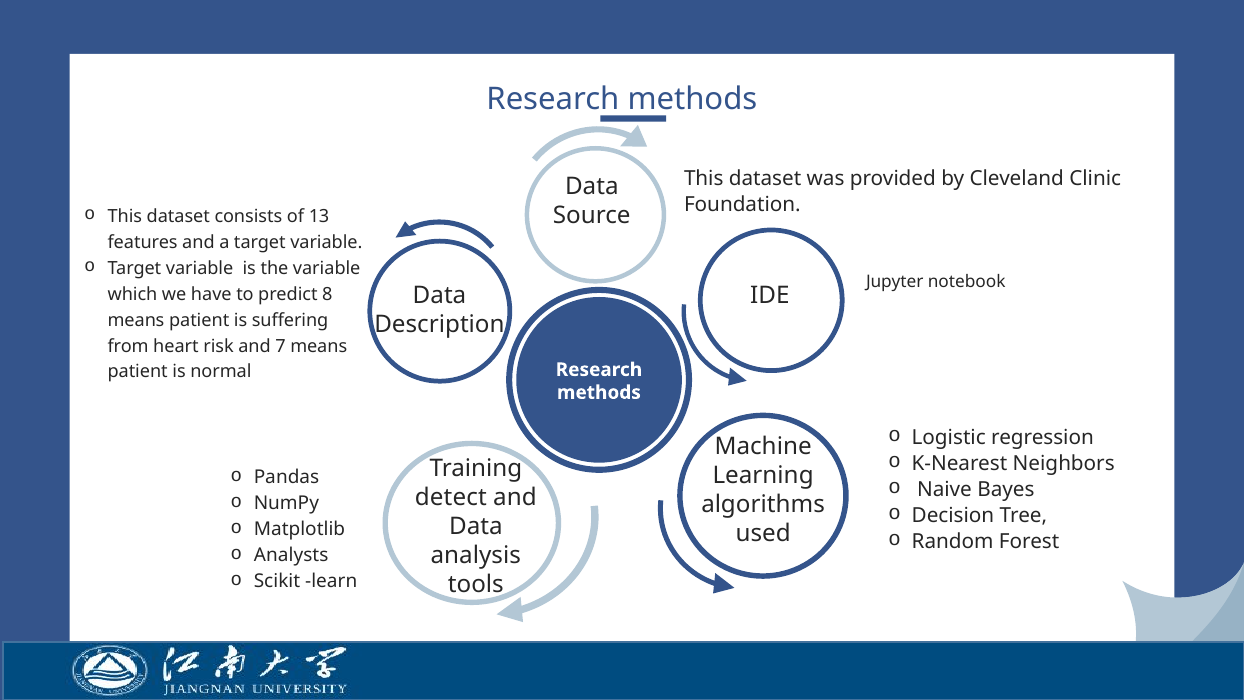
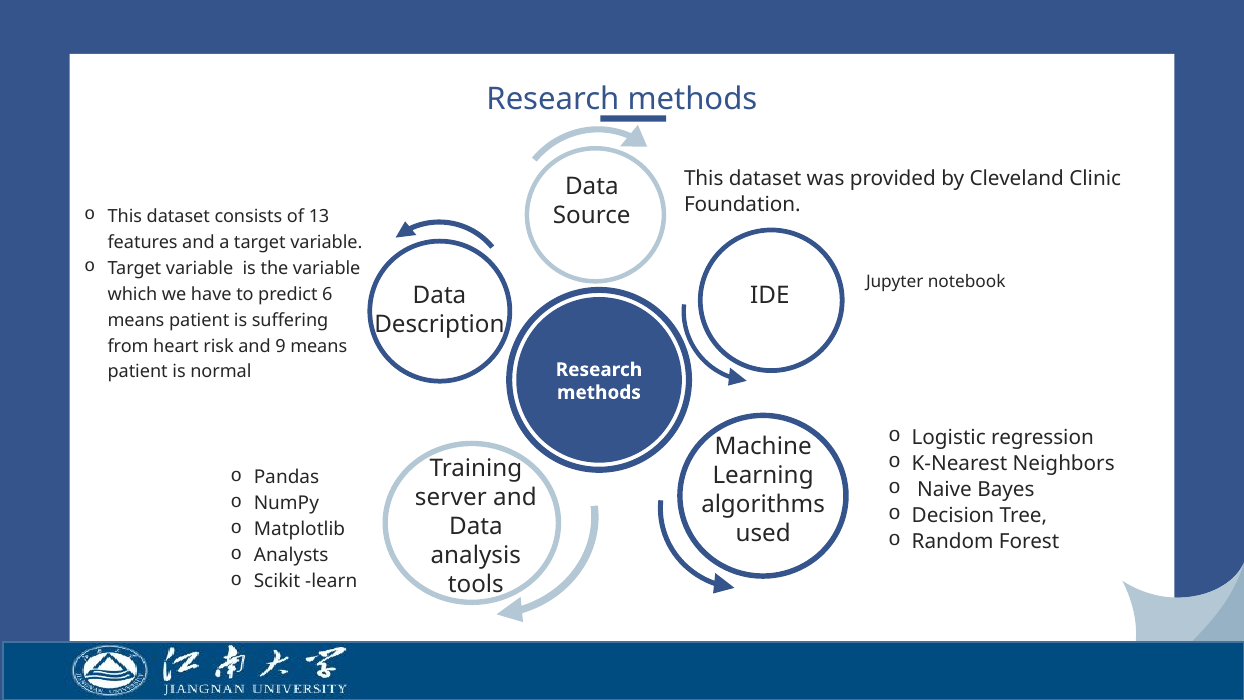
8: 8 -> 6
7: 7 -> 9
detect: detect -> server
